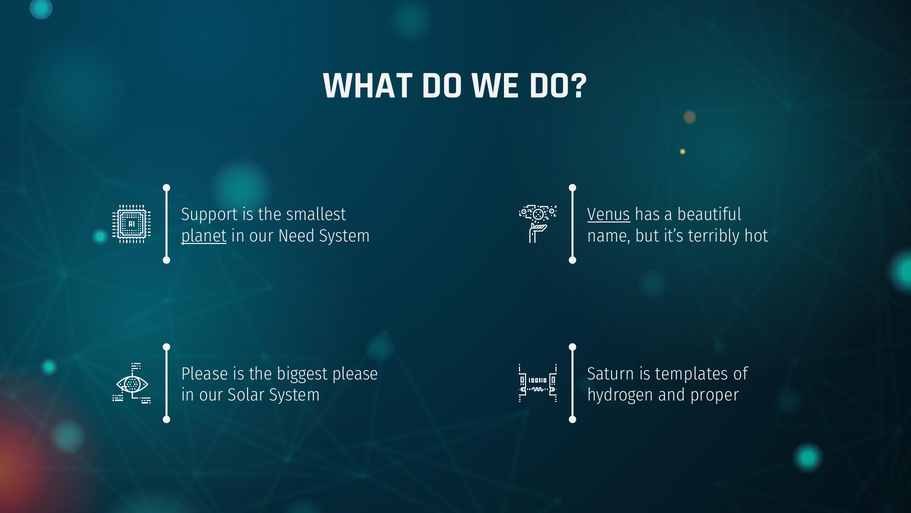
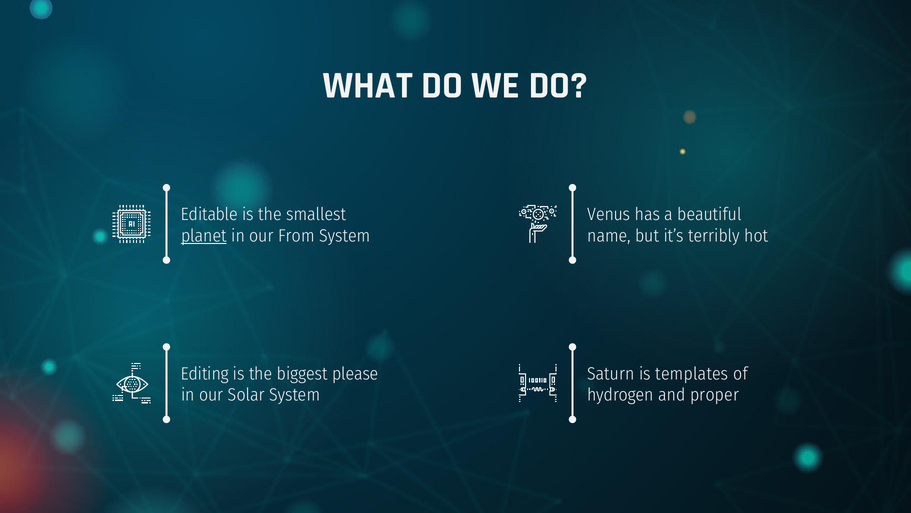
Support: Support -> Editable
Venus underline: present -> none
Need: Need -> From
Please at (205, 373): Please -> Editing
